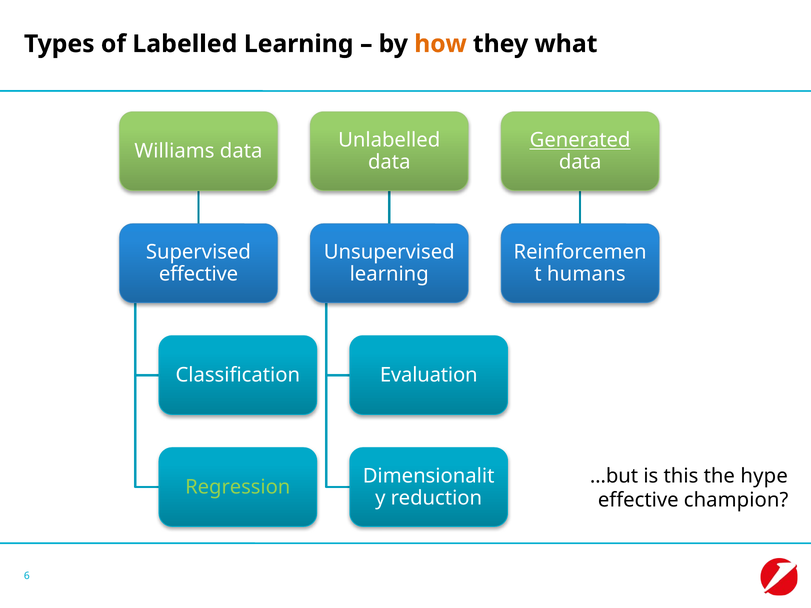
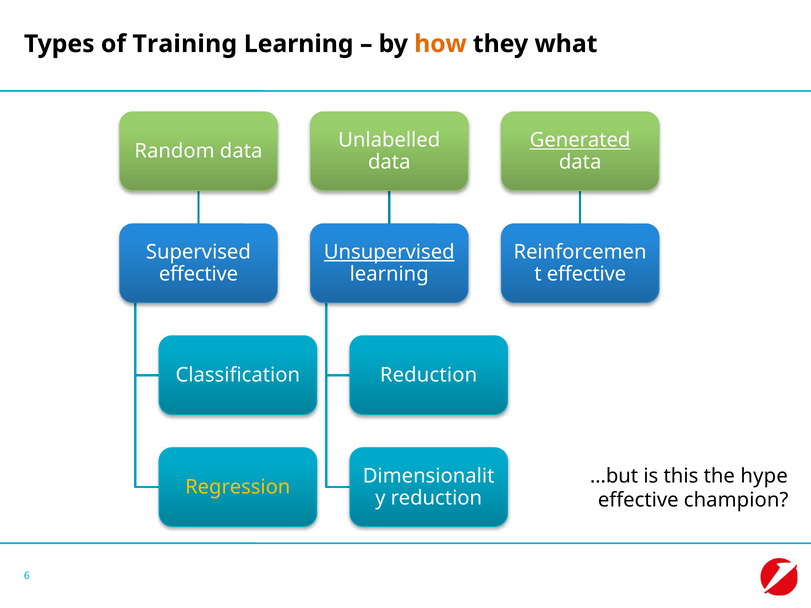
Labelled: Labelled -> Training
Williams: Williams -> Random
Unsupervised underline: none -> present
humans at (586, 274): humans -> effective
Evaluation at (429, 375): Evaluation -> Reduction
Regression colour: light green -> yellow
